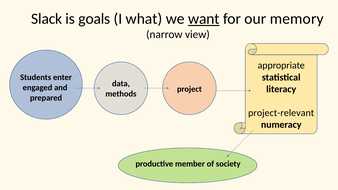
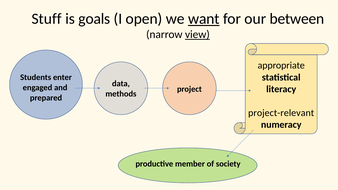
Slack: Slack -> Stuff
what: what -> open
memory: memory -> between
view underline: none -> present
